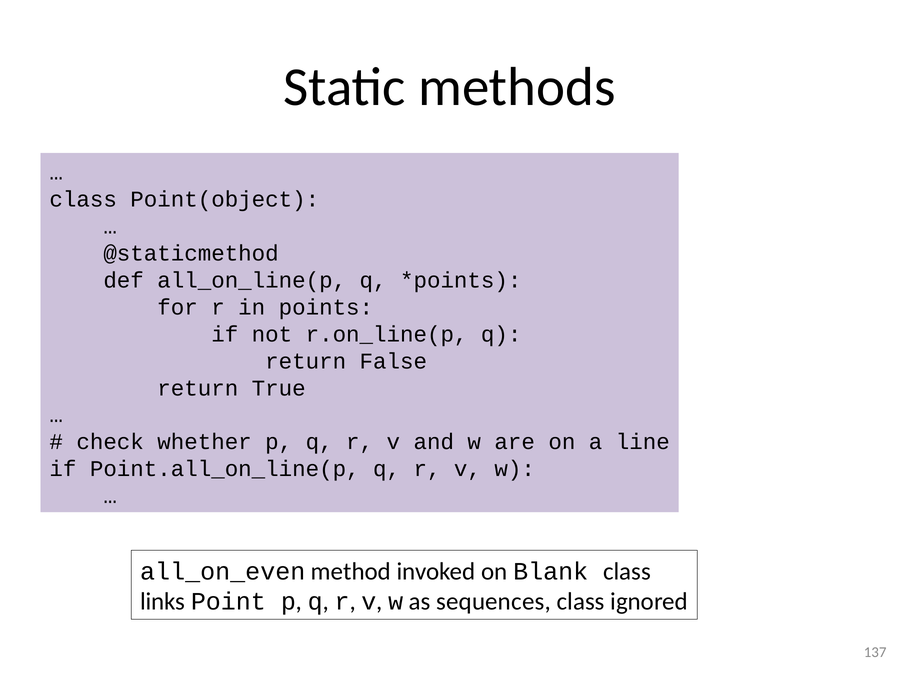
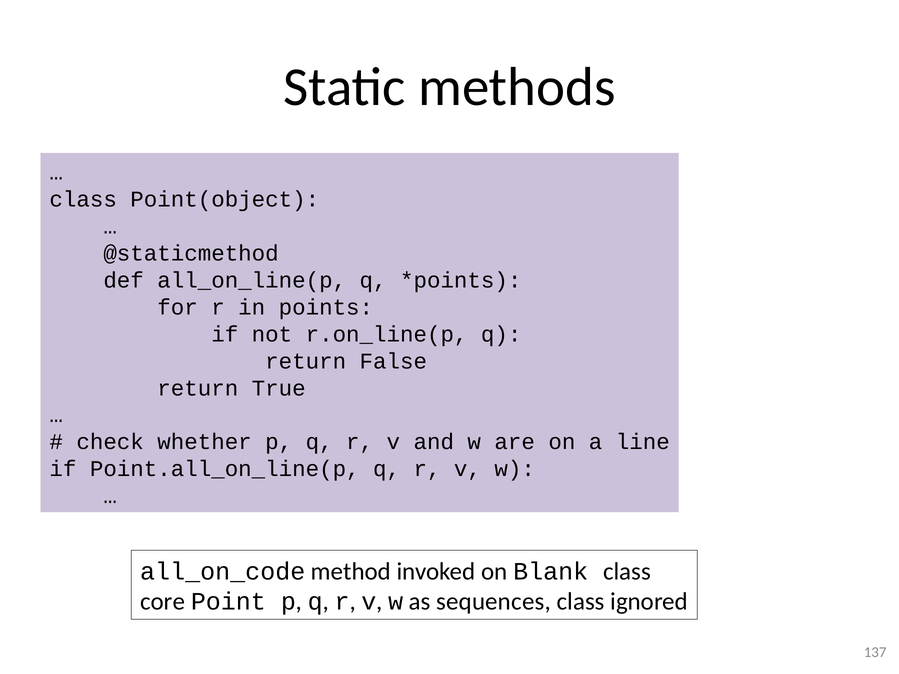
all_on_even: all_on_even -> all_on_code
links: links -> core
